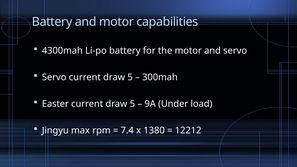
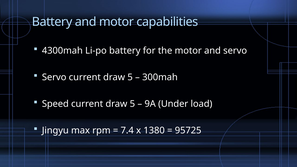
Easter: Easter -> Speed
12212: 12212 -> 95725
